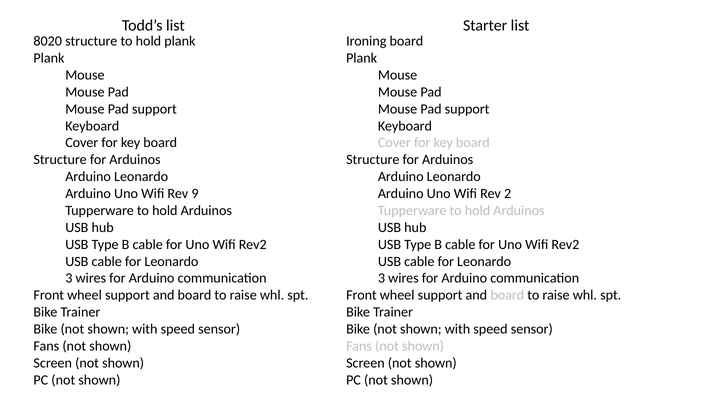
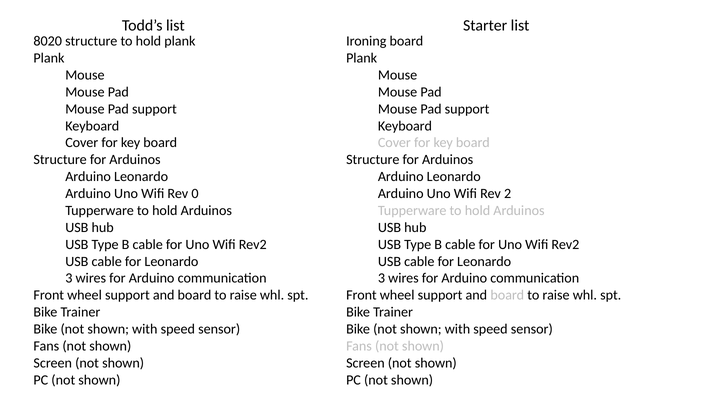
9: 9 -> 0
